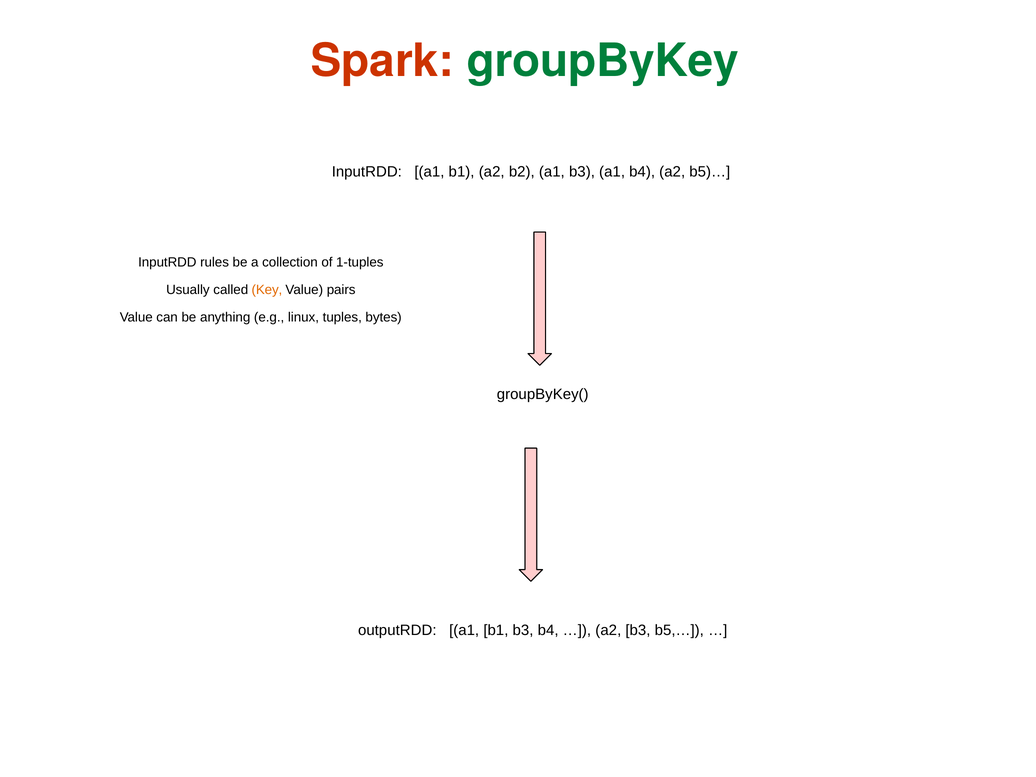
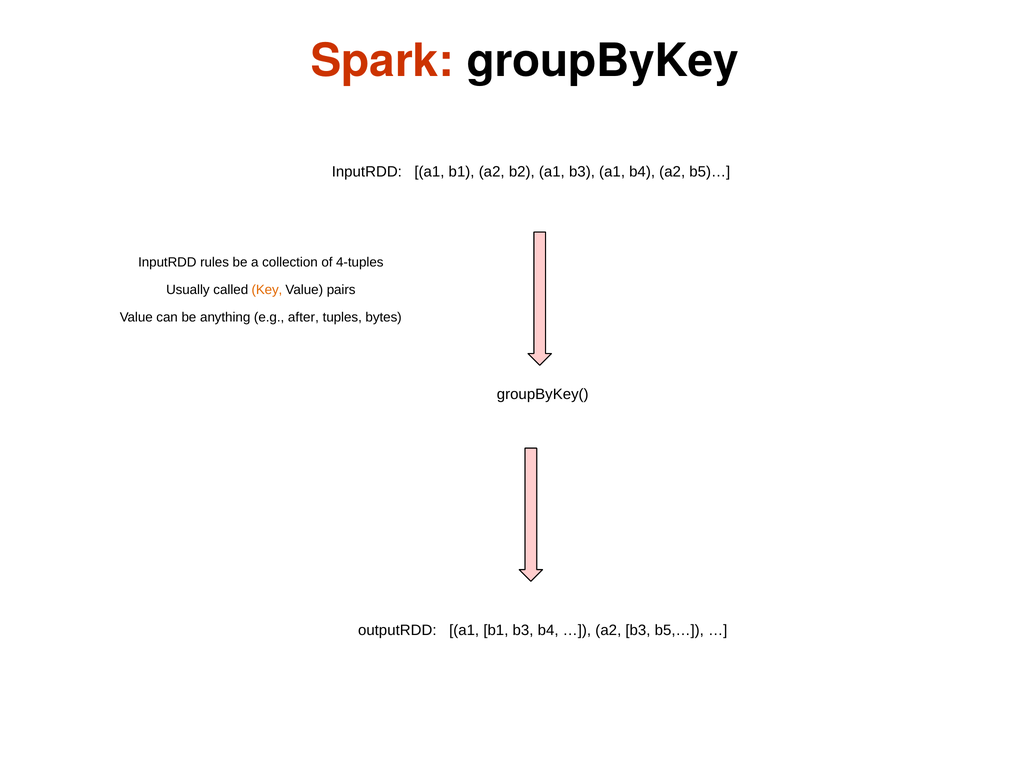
groupByKey colour: green -> black
1-tuples: 1-tuples -> 4-tuples
linux: linux -> after
